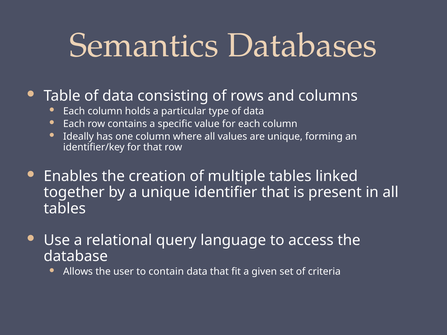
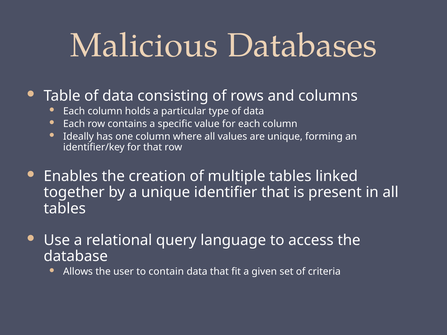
Semantics: Semantics -> Malicious
